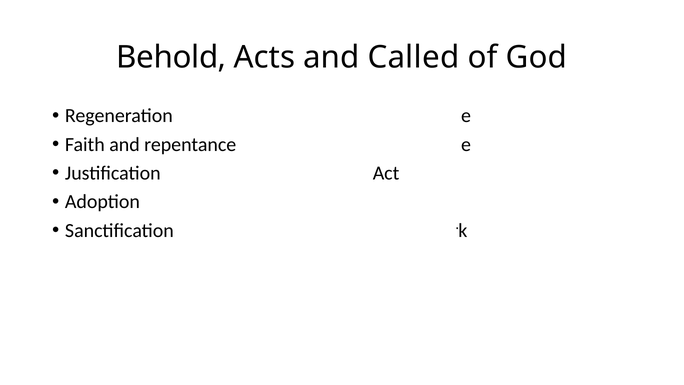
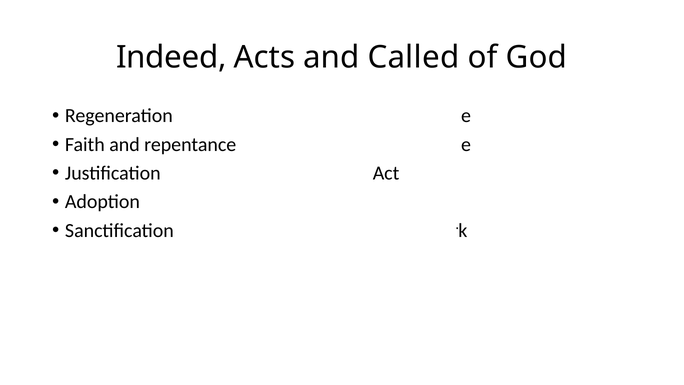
Behold: Behold -> Indeed
